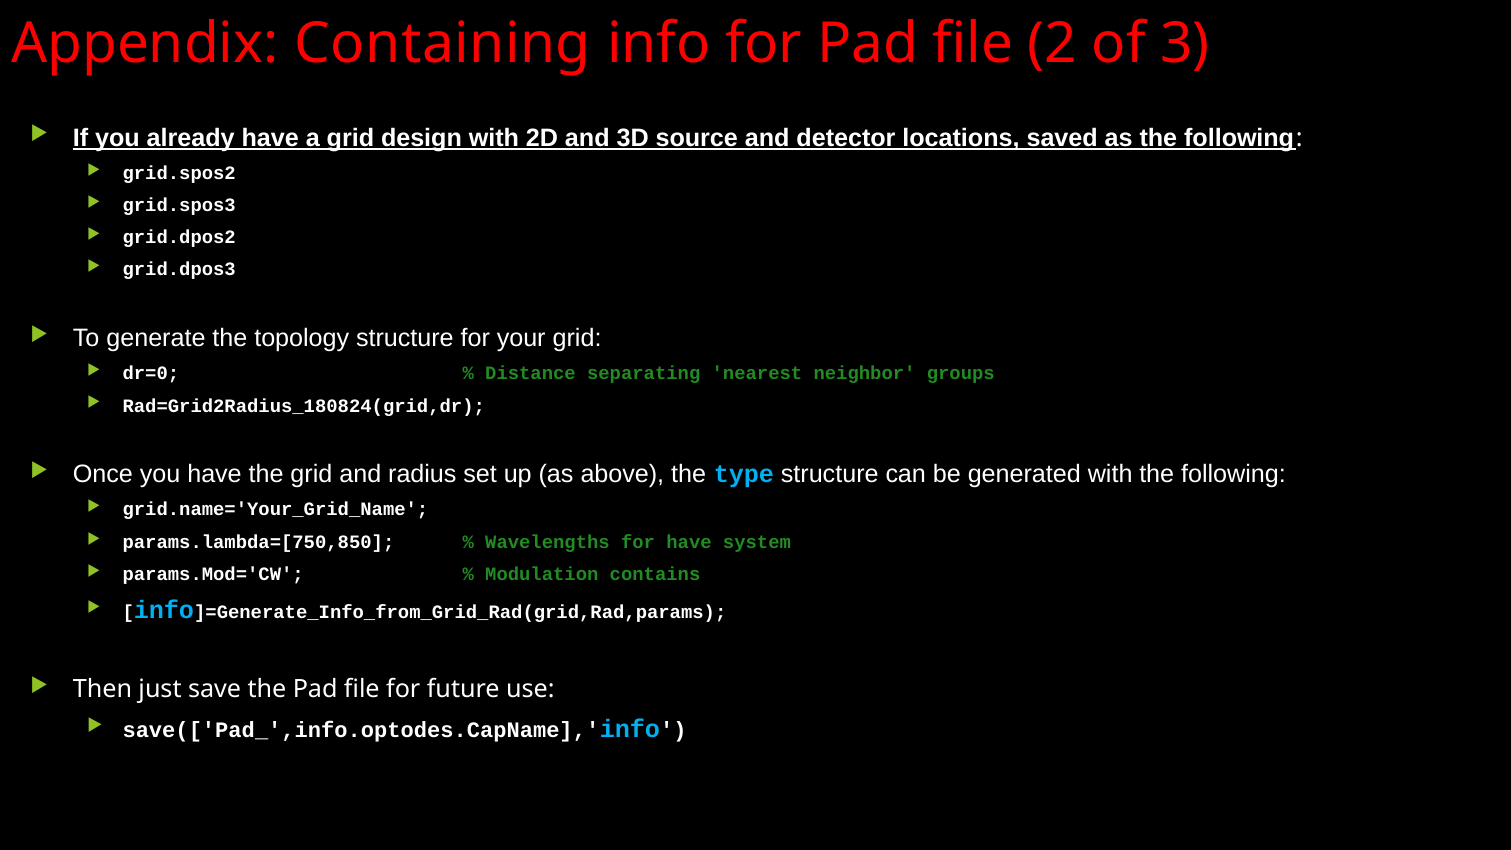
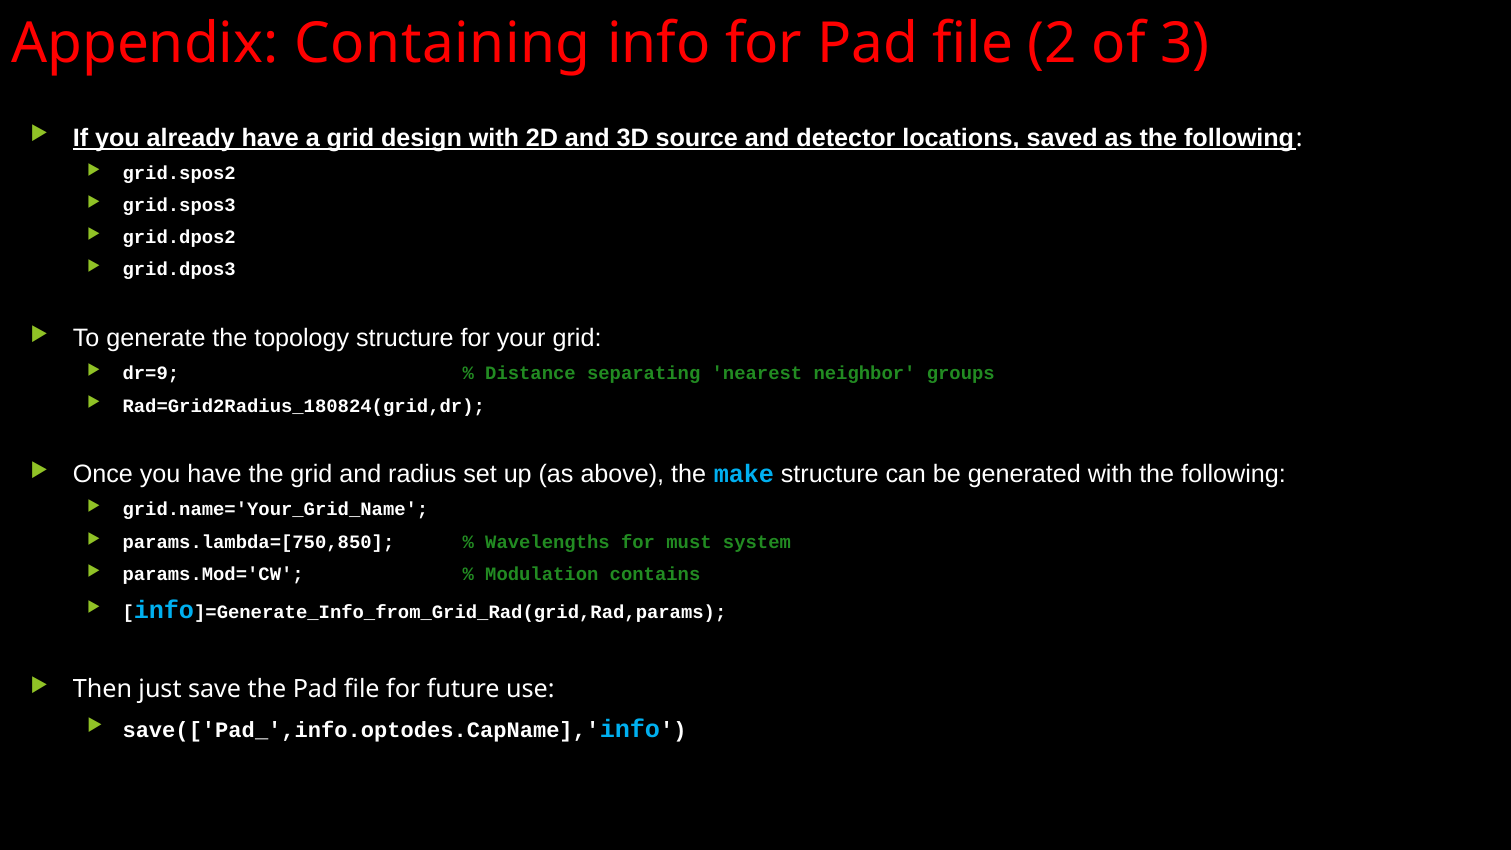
dr=0: dr=0 -> dr=9
type: type -> make
for have: have -> must
